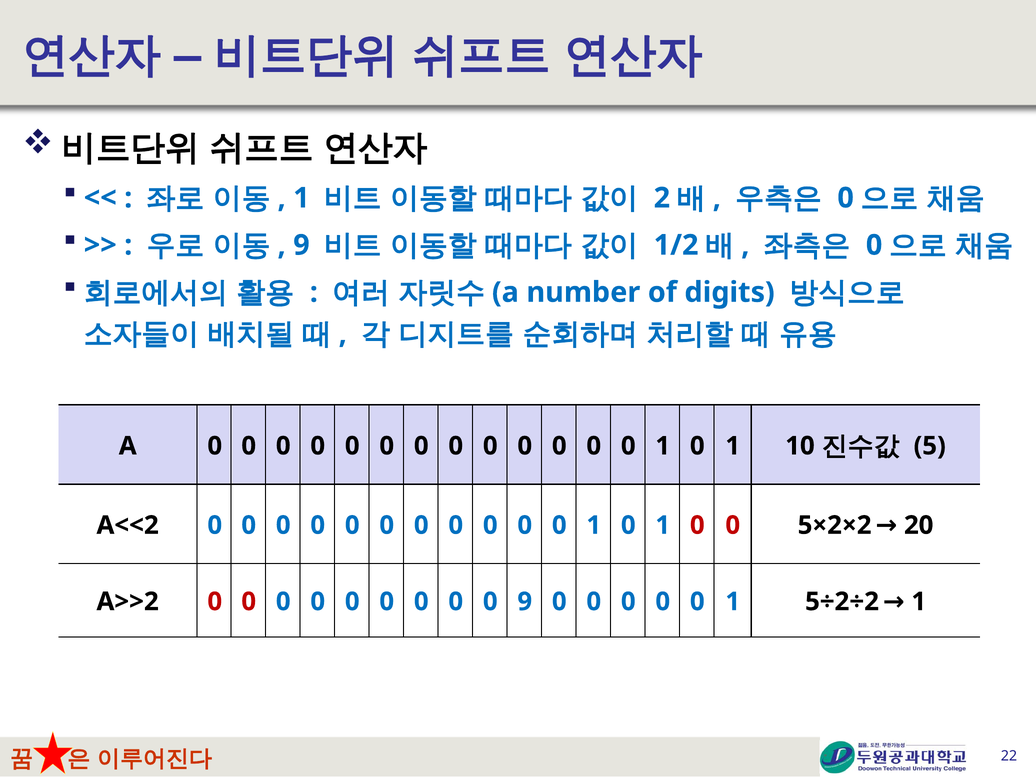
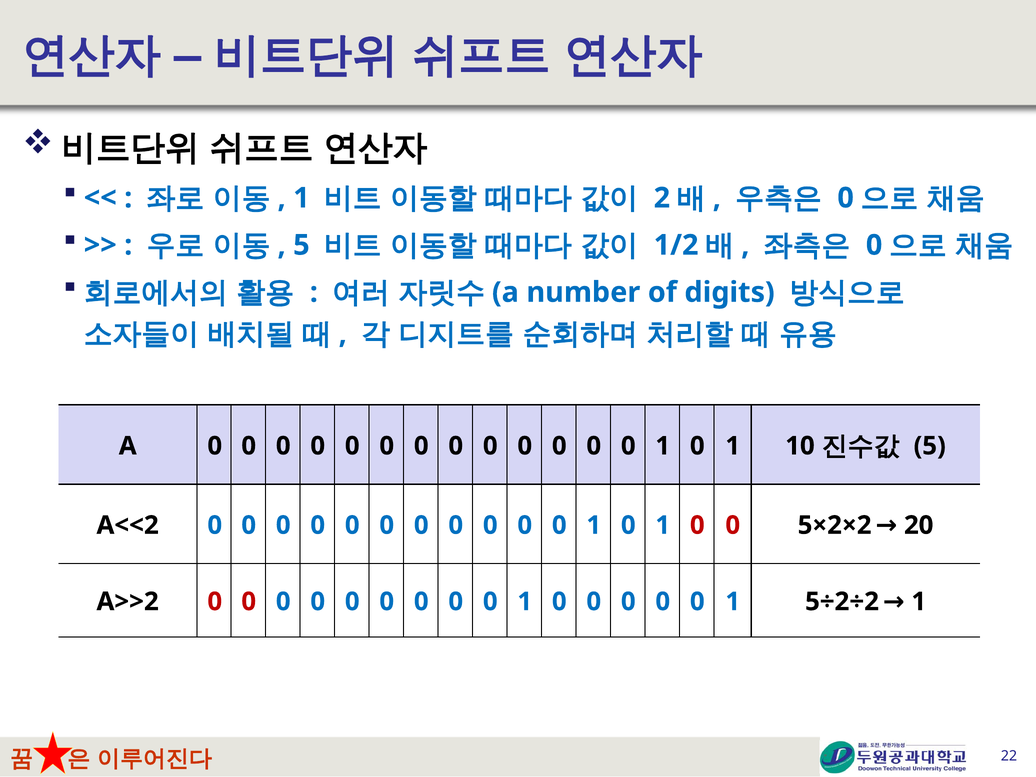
9 at (301, 245): 9 -> 5
9 at (525, 602): 9 -> 1
